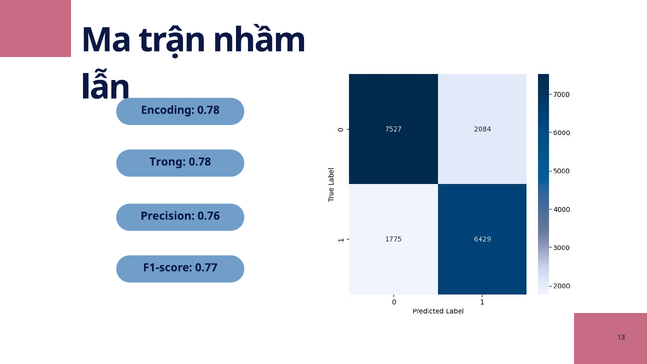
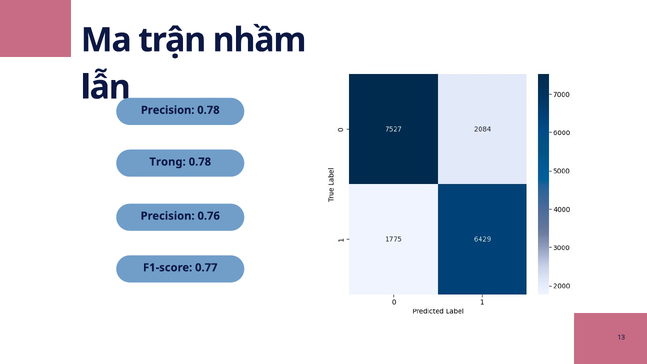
Encoding at (168, 110): Encoding -> Precision
